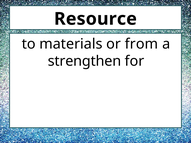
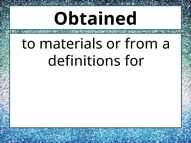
Resource: Resource -> Obtained
strengthen: strengthen -> definitions
